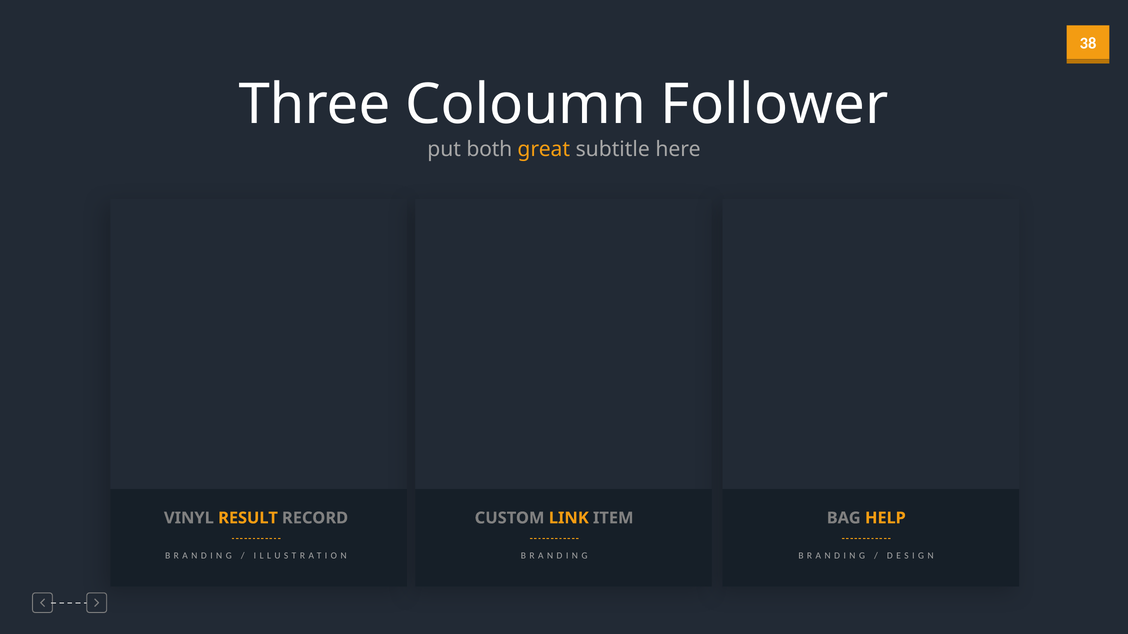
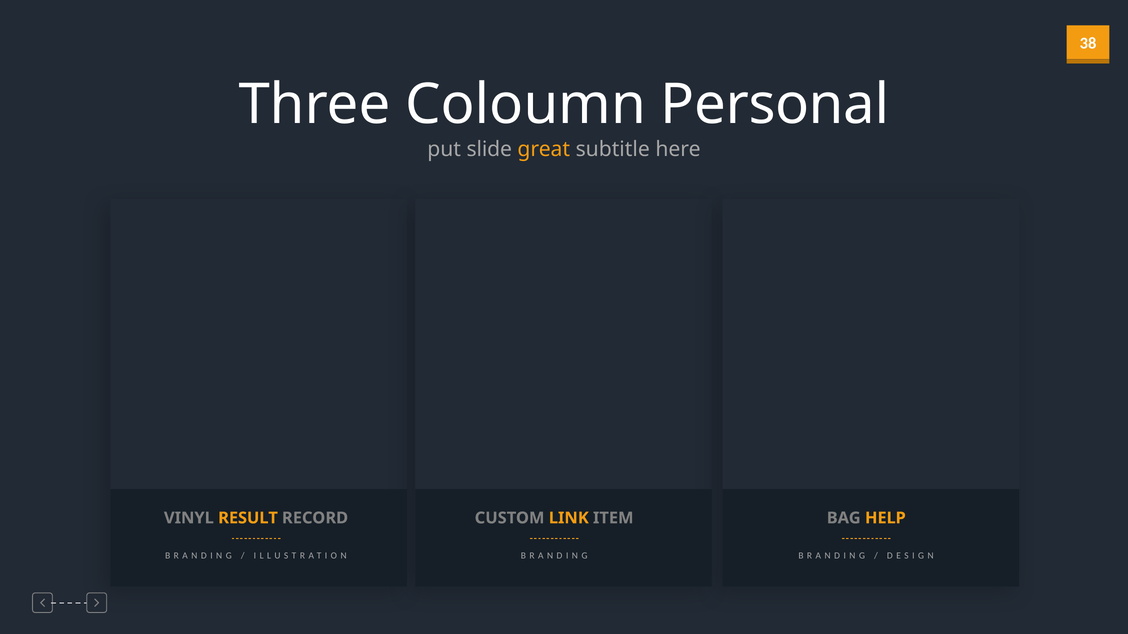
Follower: Follower -> Personal
both: both -> slide
